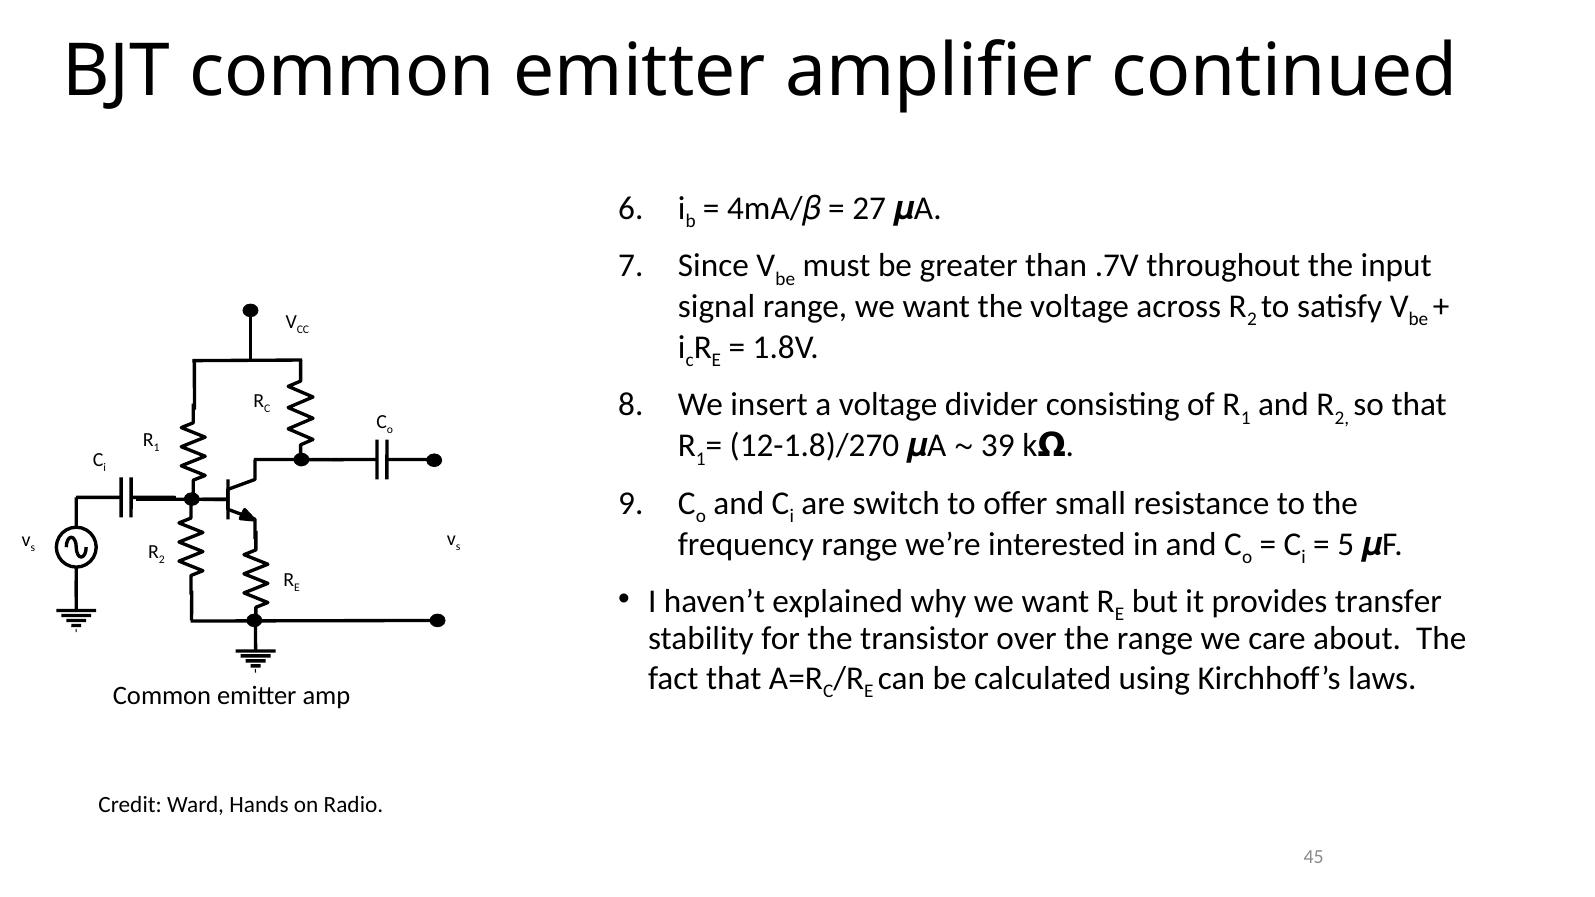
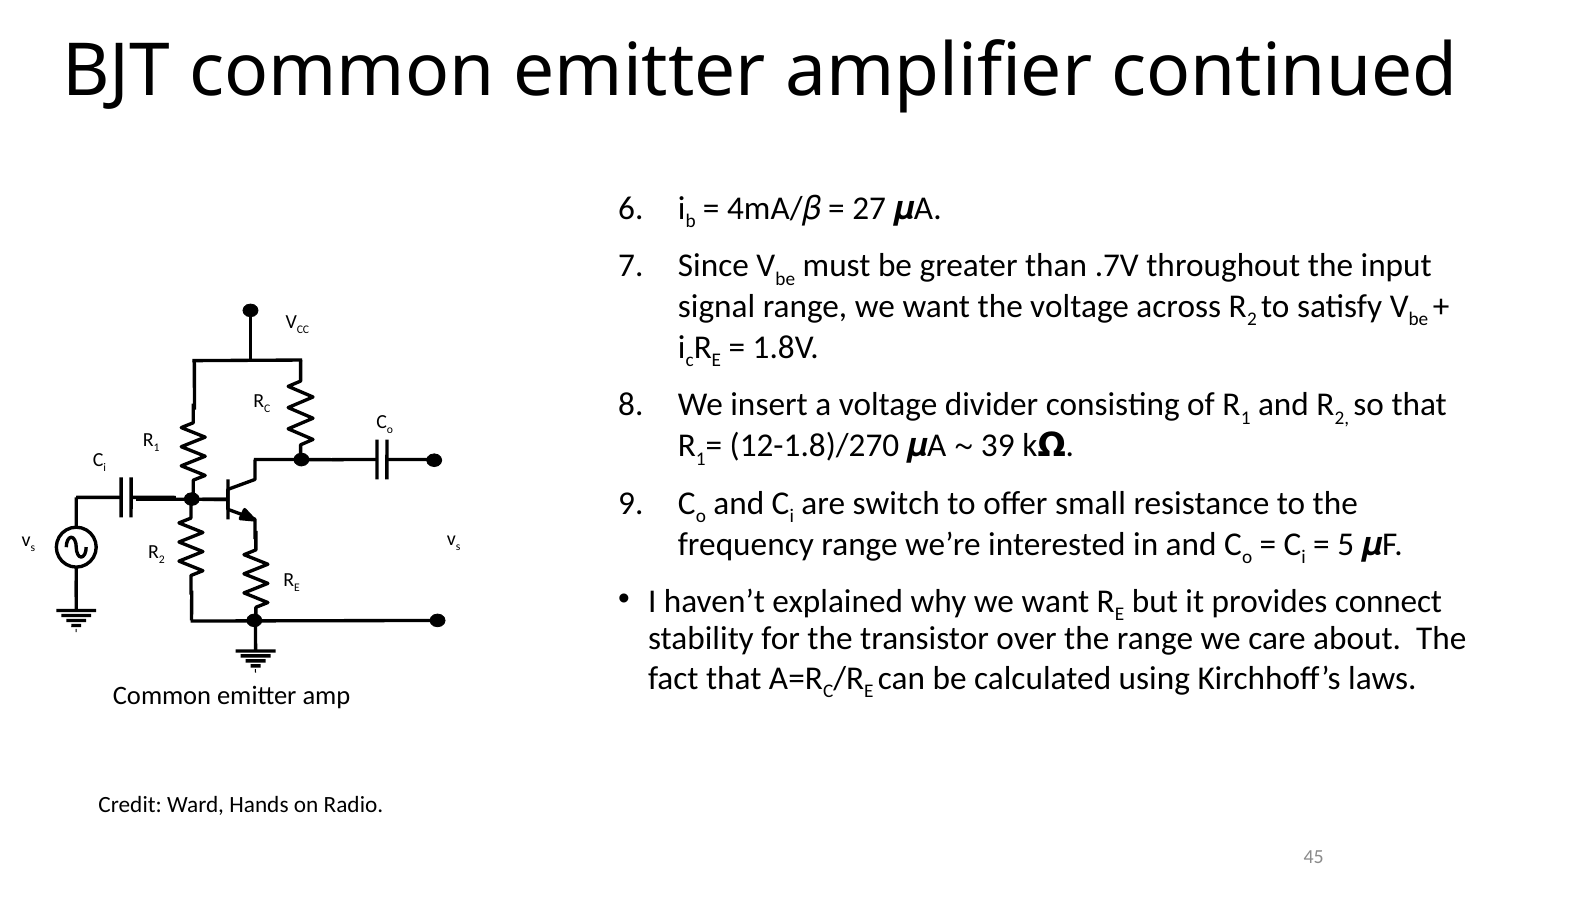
transfer: transfer -> connect
